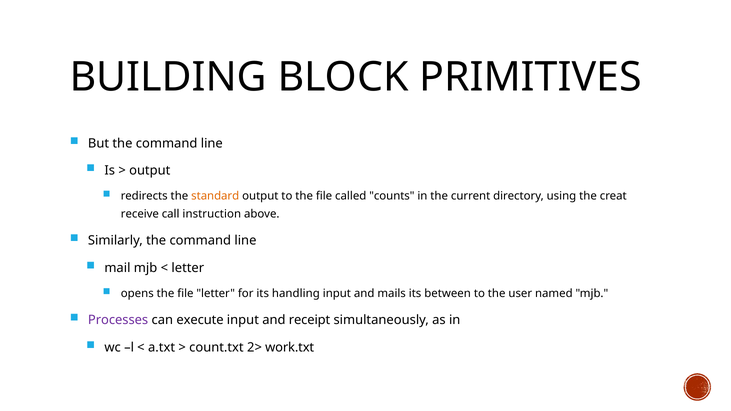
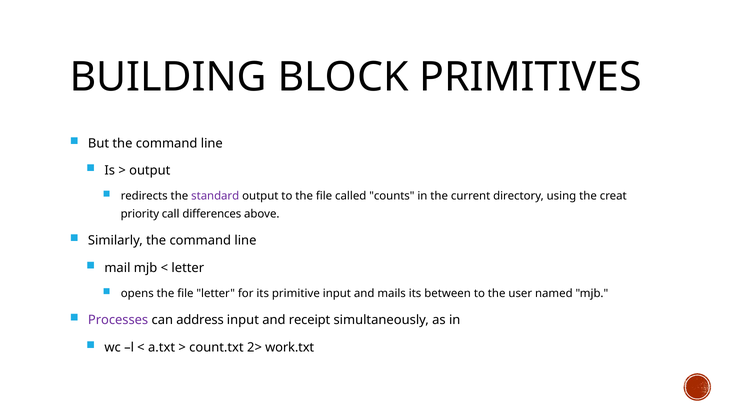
standard colour: orange -> purple
receive: receive -> priority
instruction: instruction -> differences
handling: handling -> primitive
execute: execute -> address
